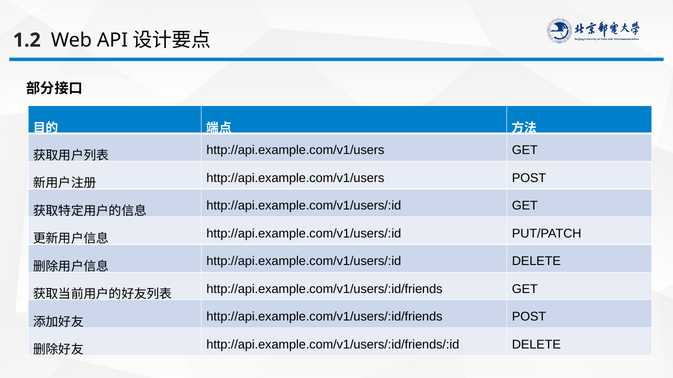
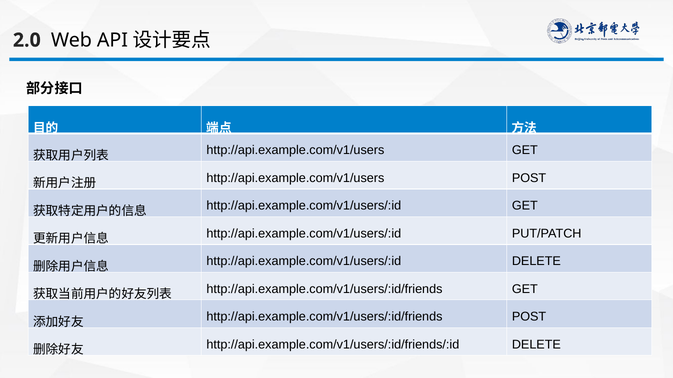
1.2: 1.2 -> 2.0
